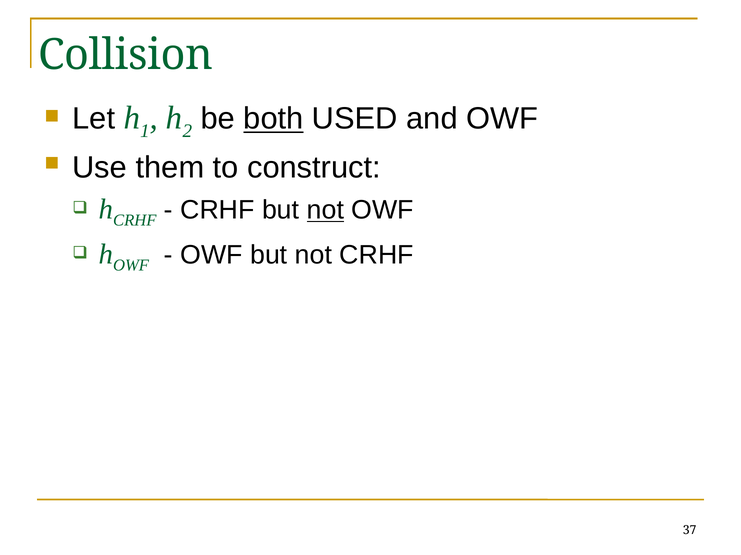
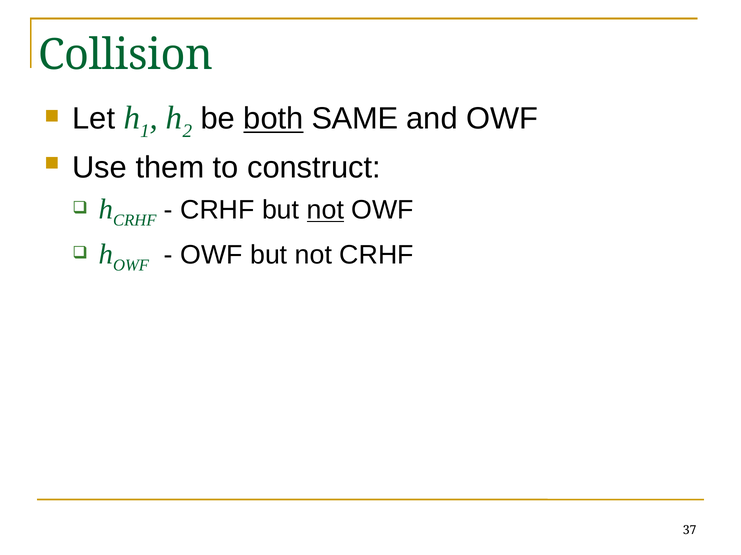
USED: USED -> SAME
